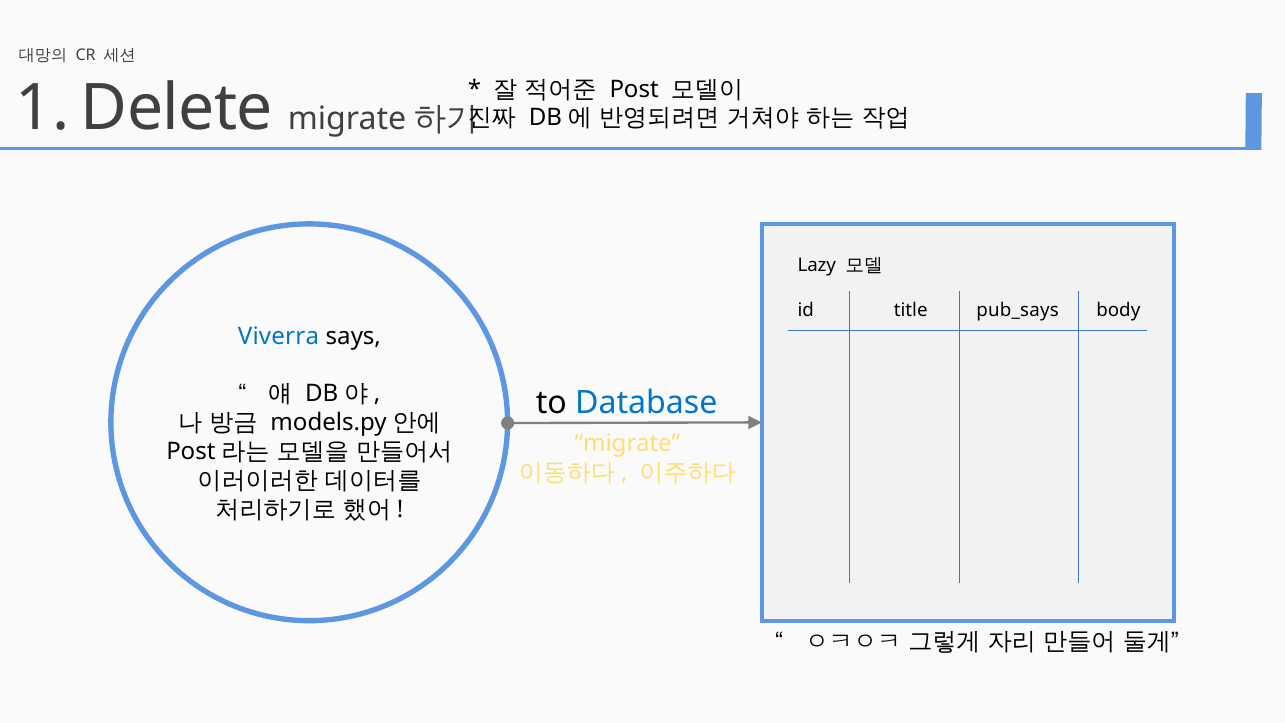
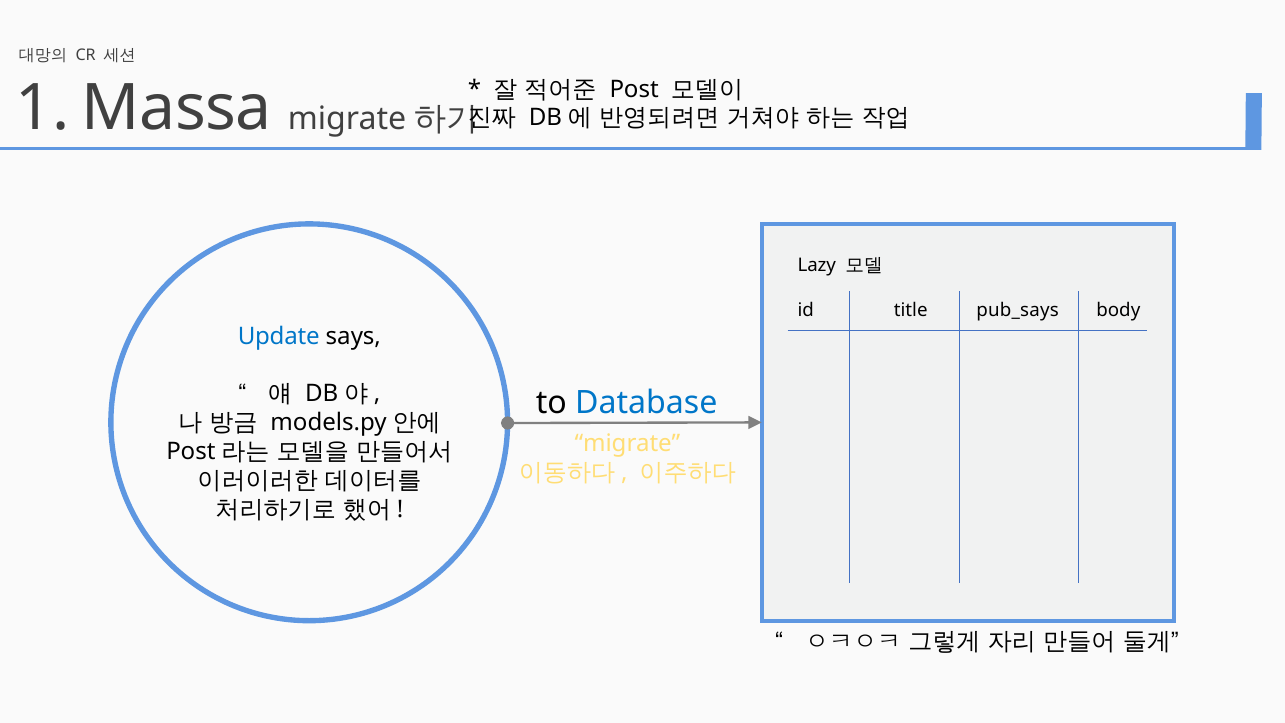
Delete: Delete -> Massa
Viverra: Viverra -> Update
